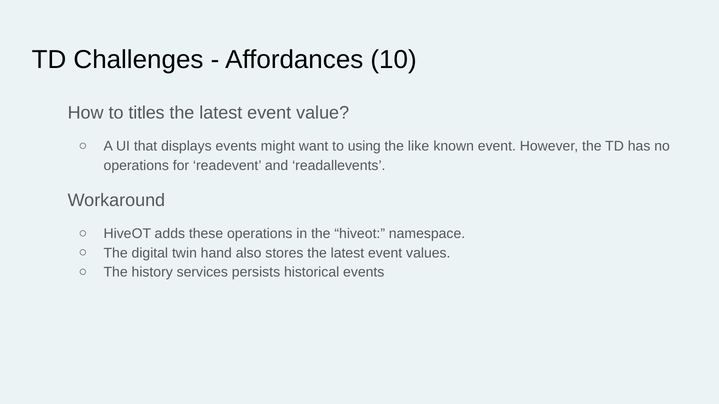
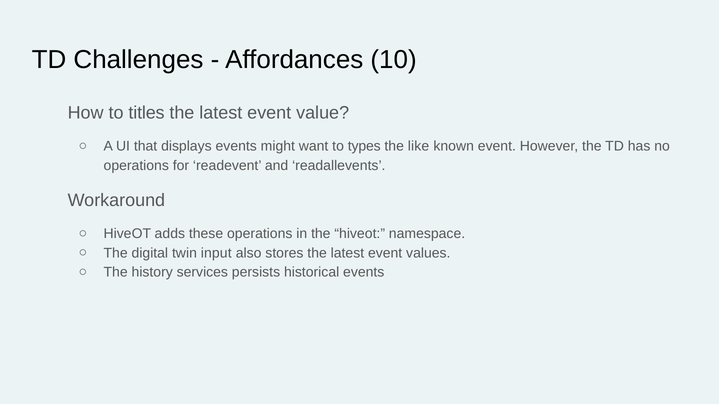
using: using -> types
hand: hand -> input
